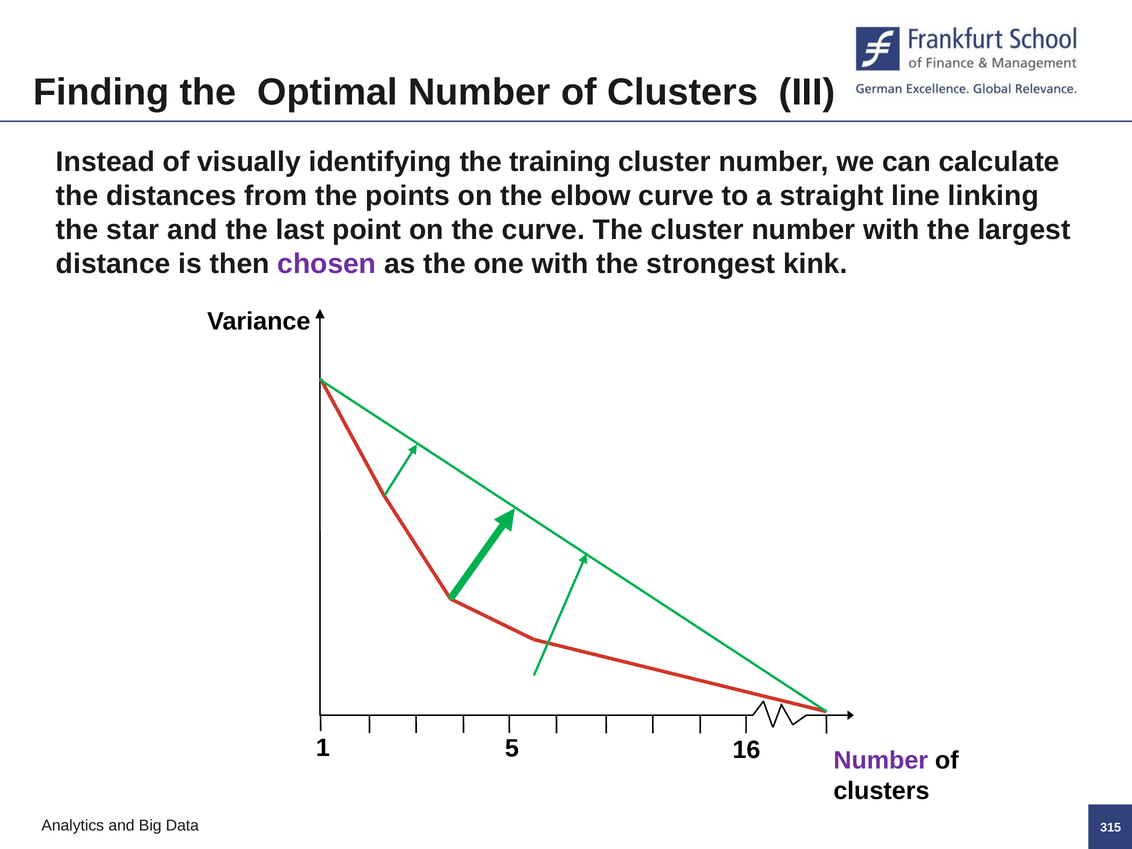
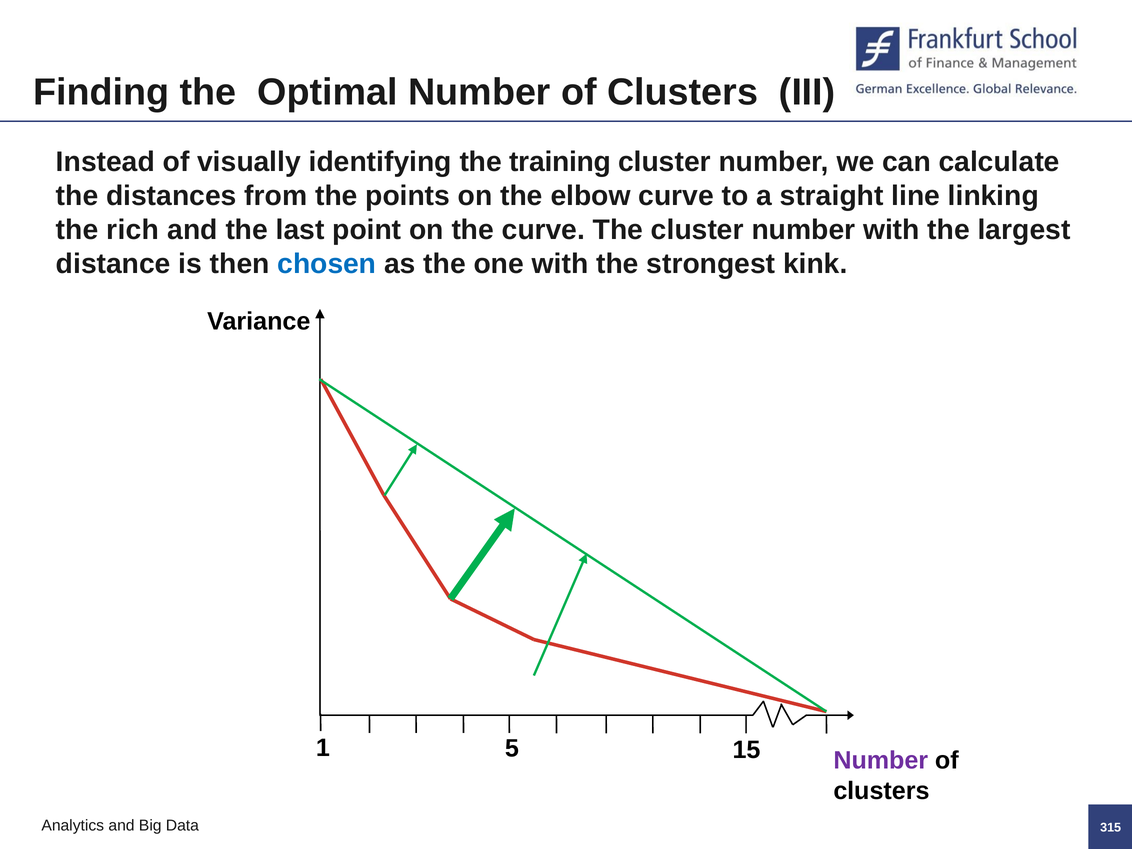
star: star -> rich
chosen colour: purple -> blue
16: 16 -> 15
